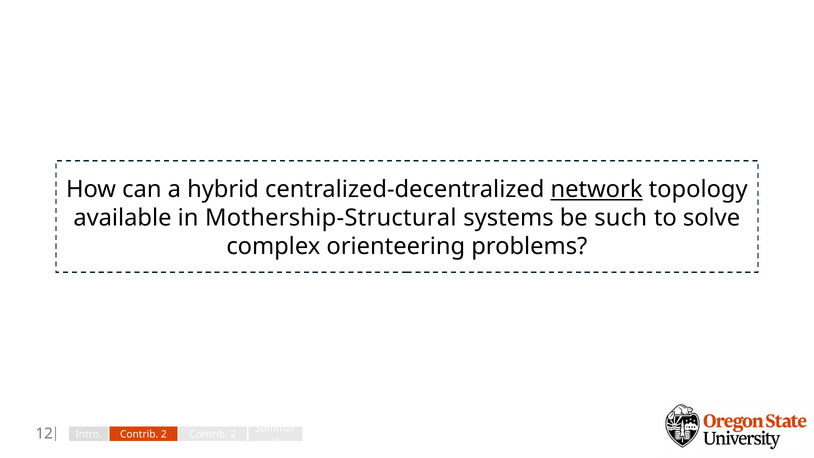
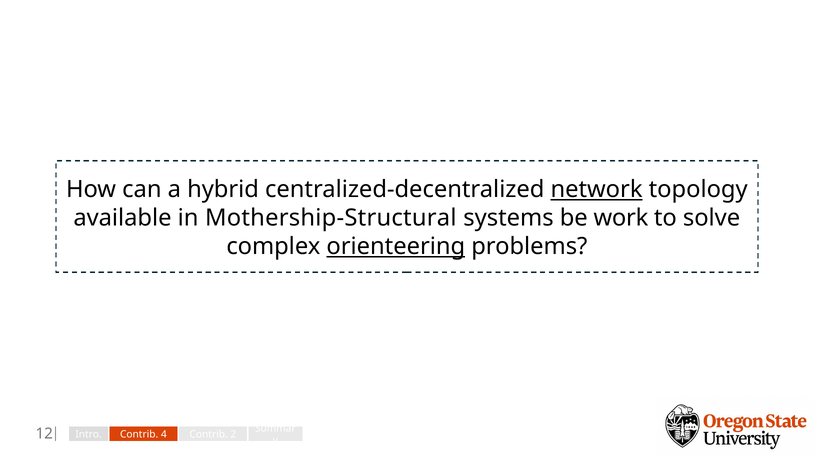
such: such -> work
orienteering underline: none -> present
Intro Contrib 2: 2 -> 4
